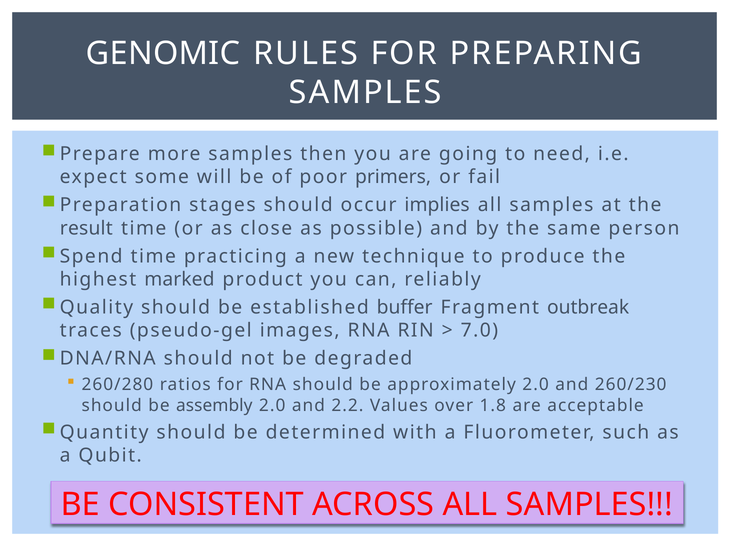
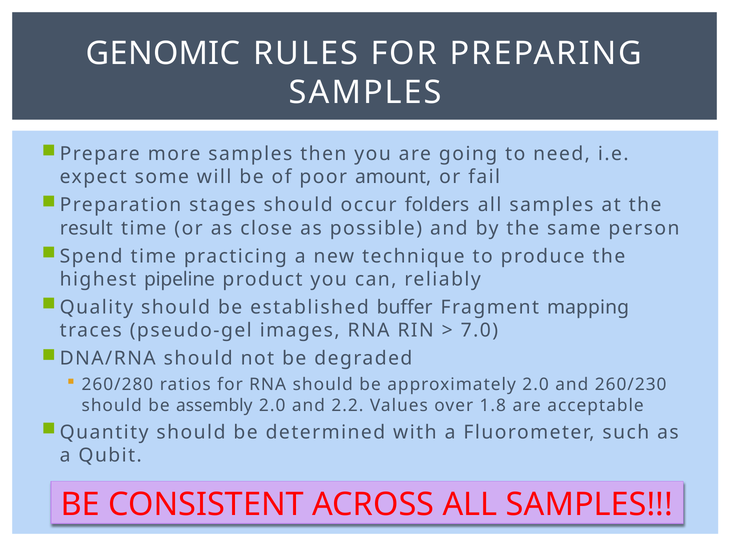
primers: primers -> amount
implies: implies -> folders
marked: marked -> pipeline
outbreak: outbreak -> mapping
